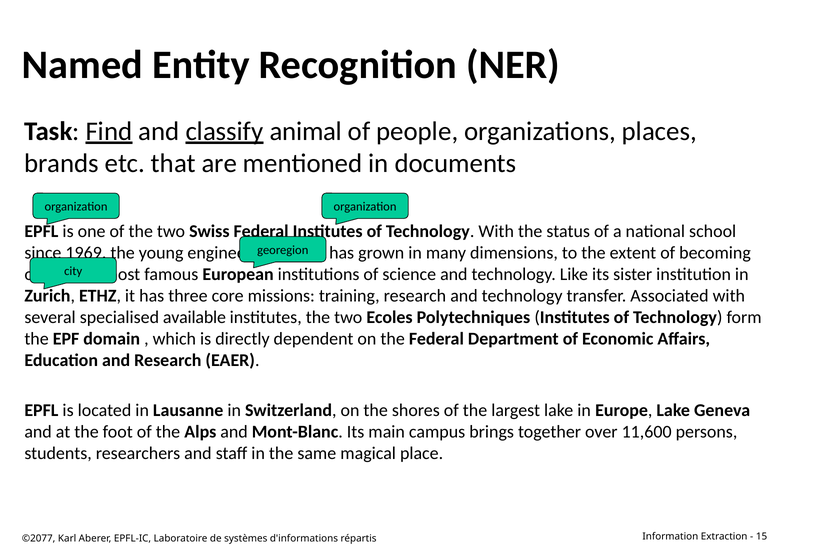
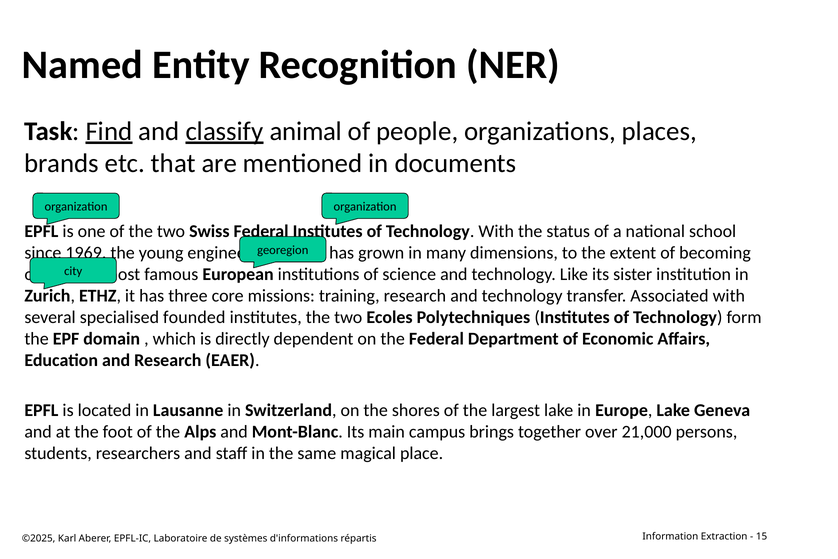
available: available -> founded
11,600: 11,600 -> 21,000
©2077: ©2077 -> ©2025
